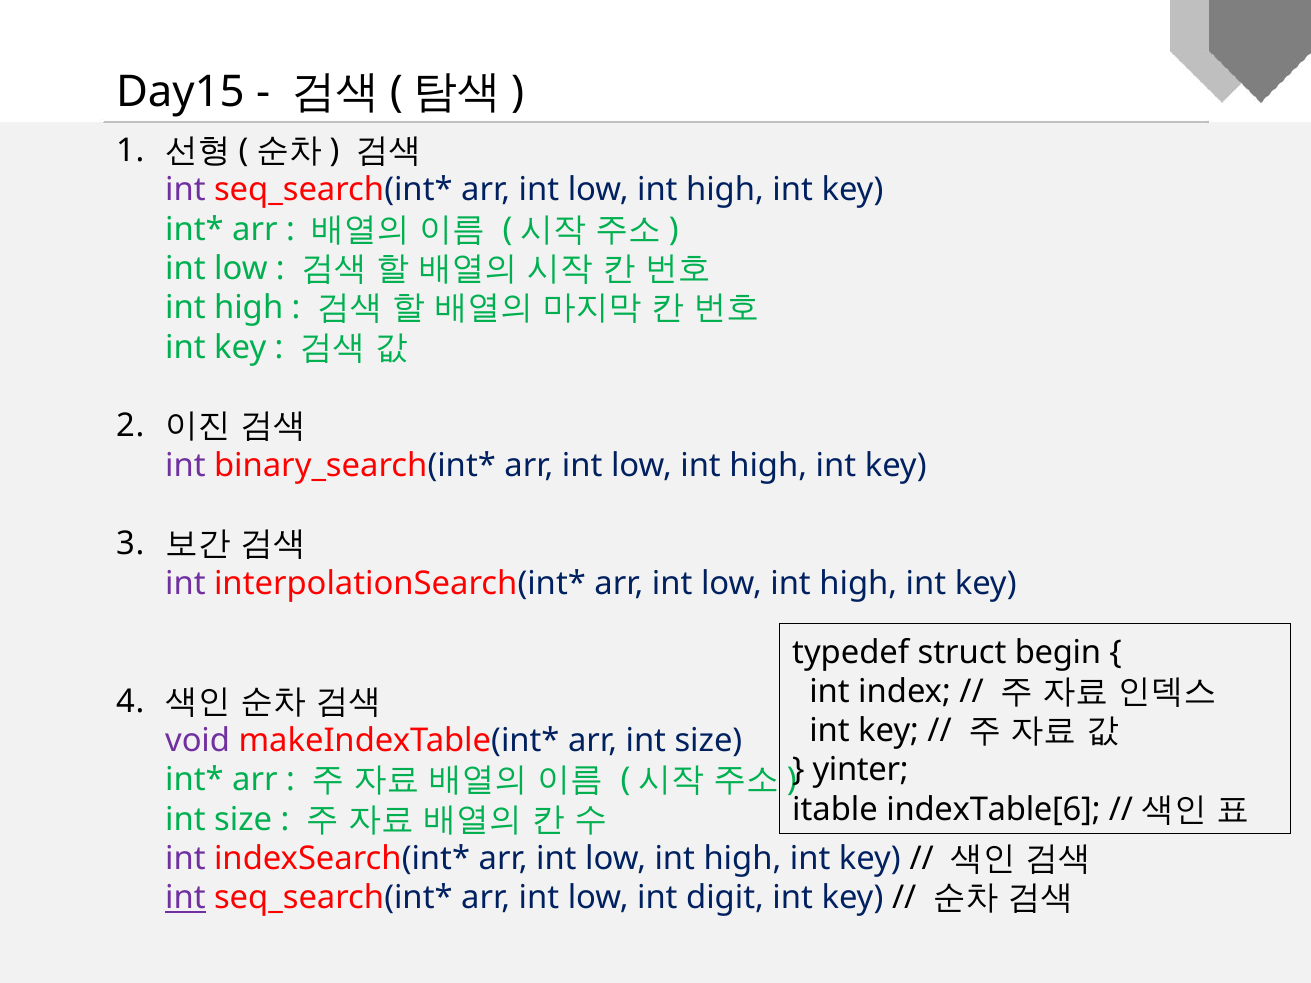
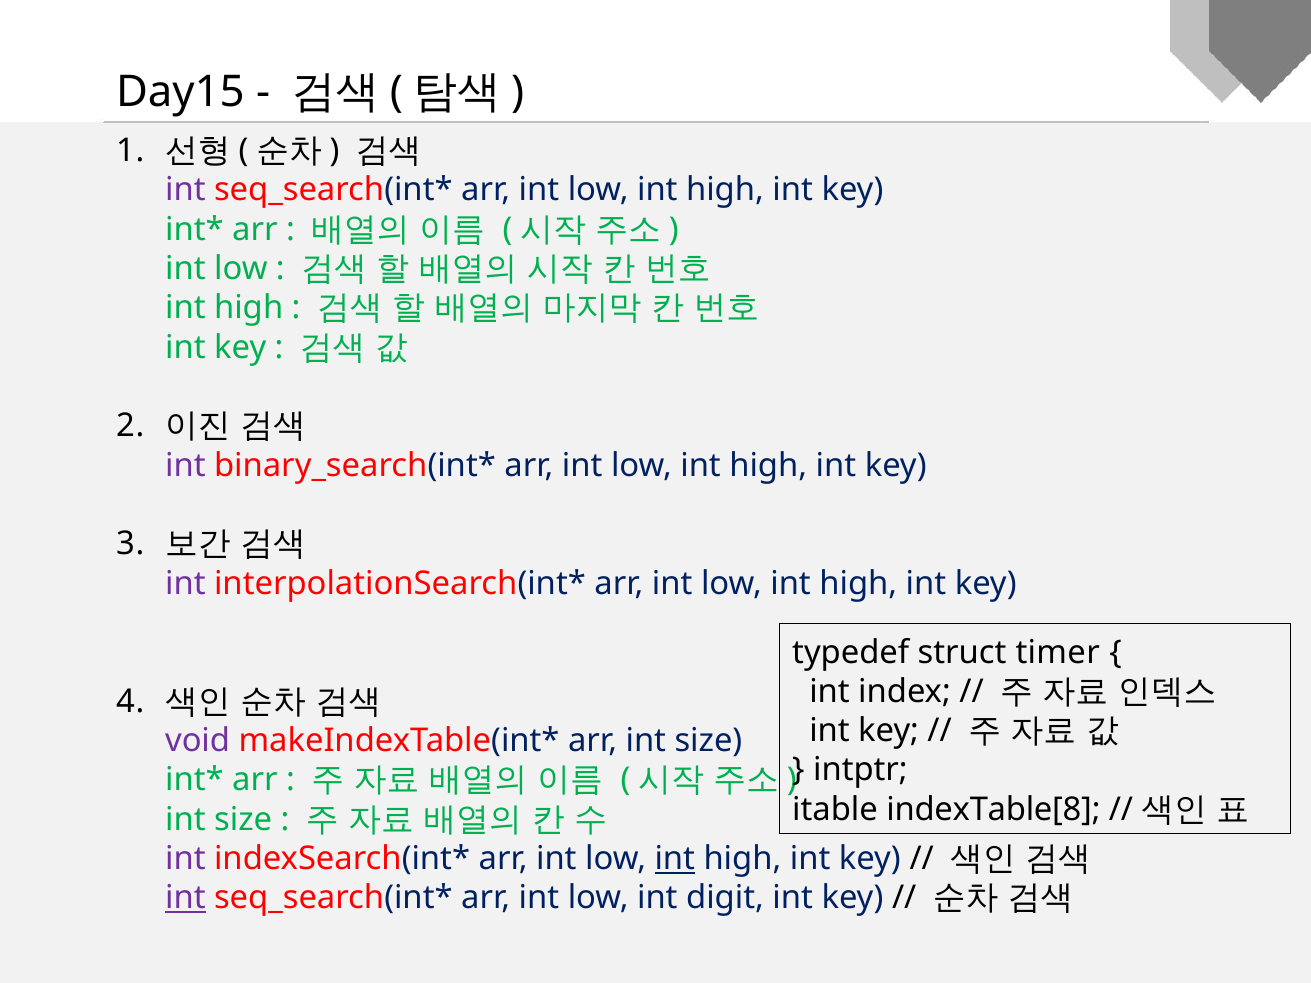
begin: begin -> timer
yinter: yinter -> intptr
indexTable[6: indexTable[6 -> indexTable[8
int at (675, 859) underline: none -> present
